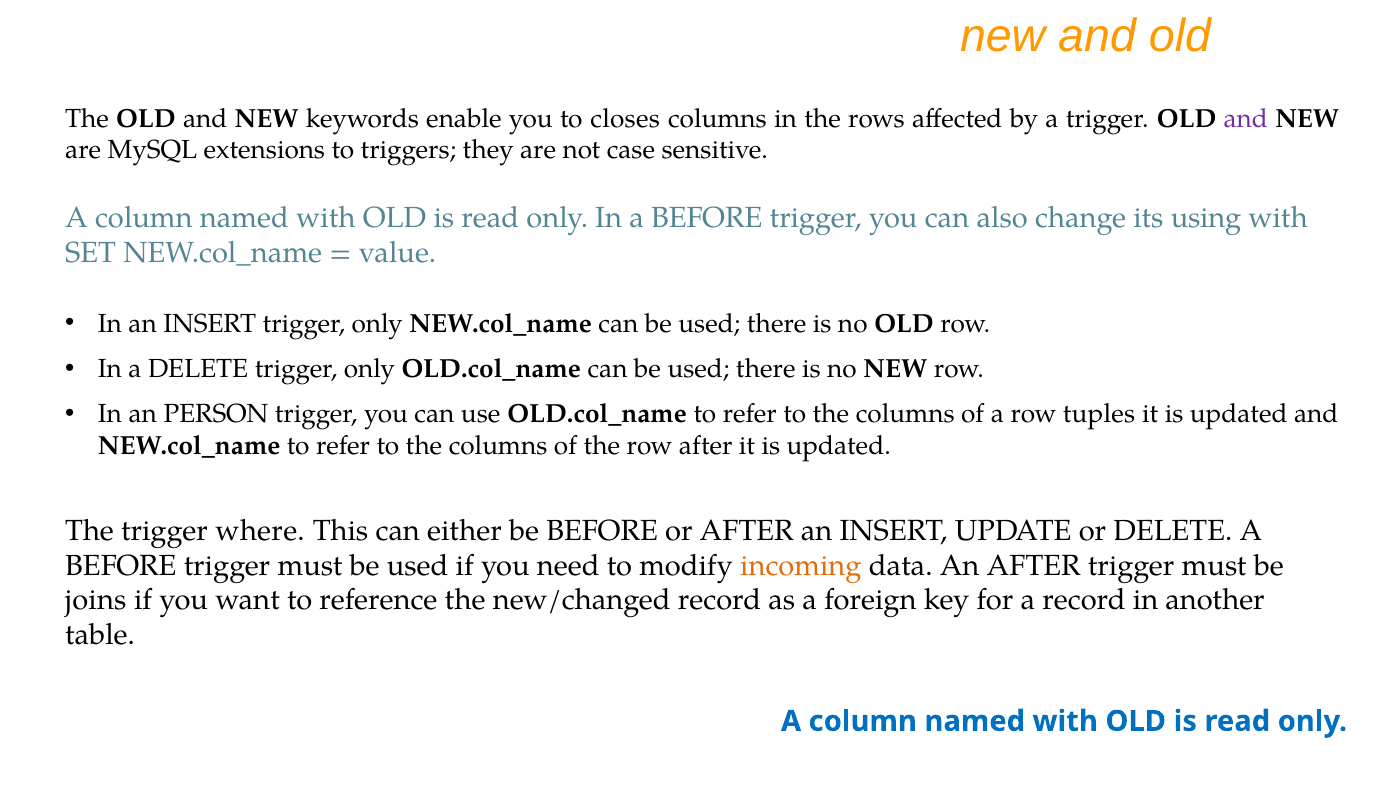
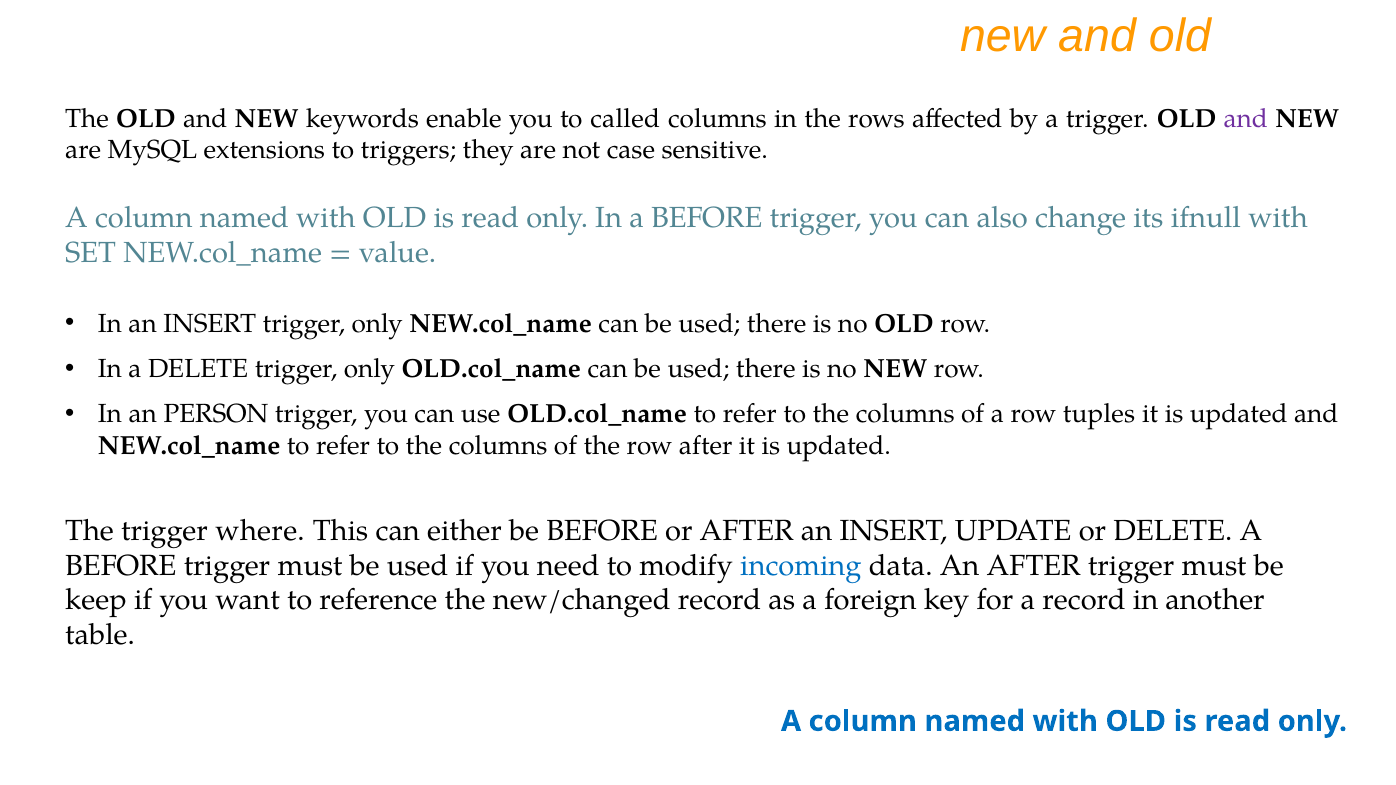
closes: closes -> called
using: using -> ifnull
incoming colour: orange -> blue
joins: joins -> keep
